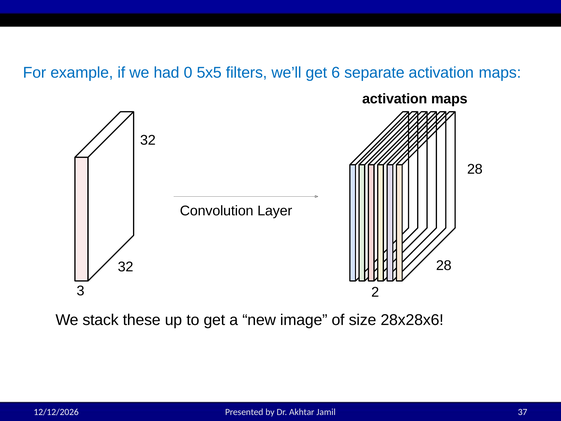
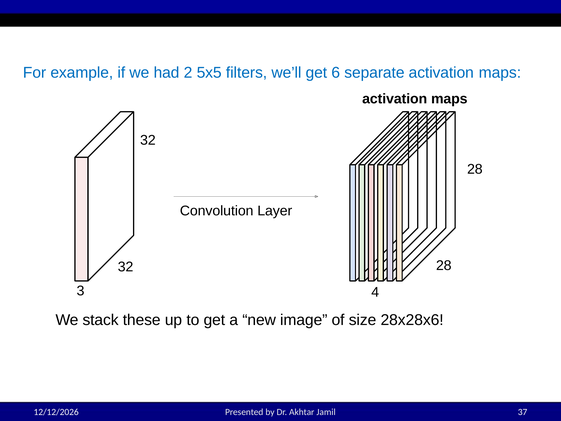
0: 0 -> 2
2: 2 -> 4
